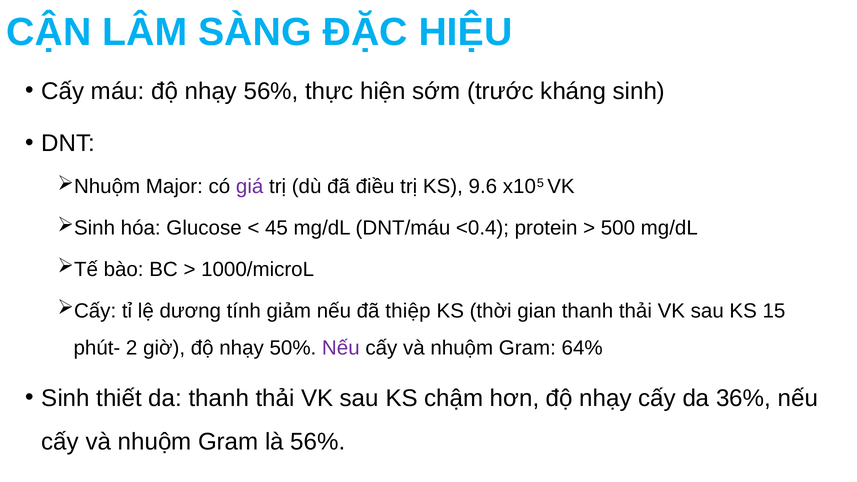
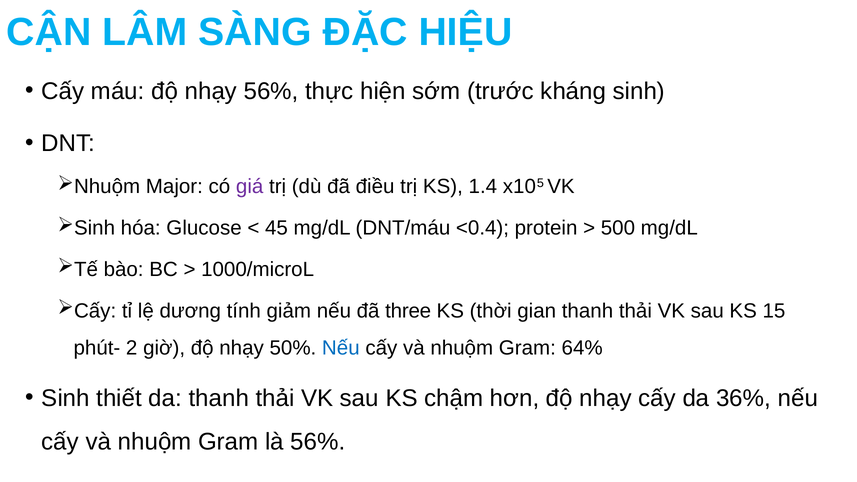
9.6: 9.6 -> 1.4
thiệp: thiệp -> three
Nếu at (341, 348) colour: purple -> blue
